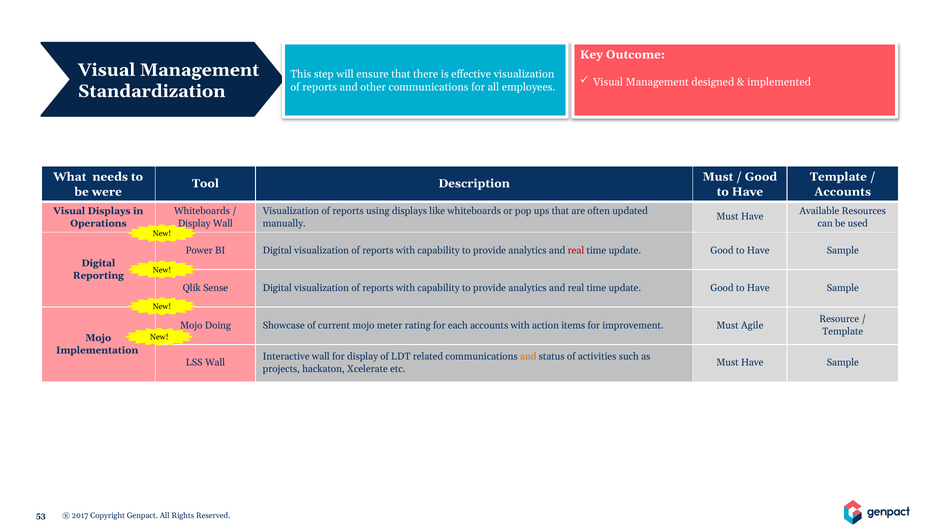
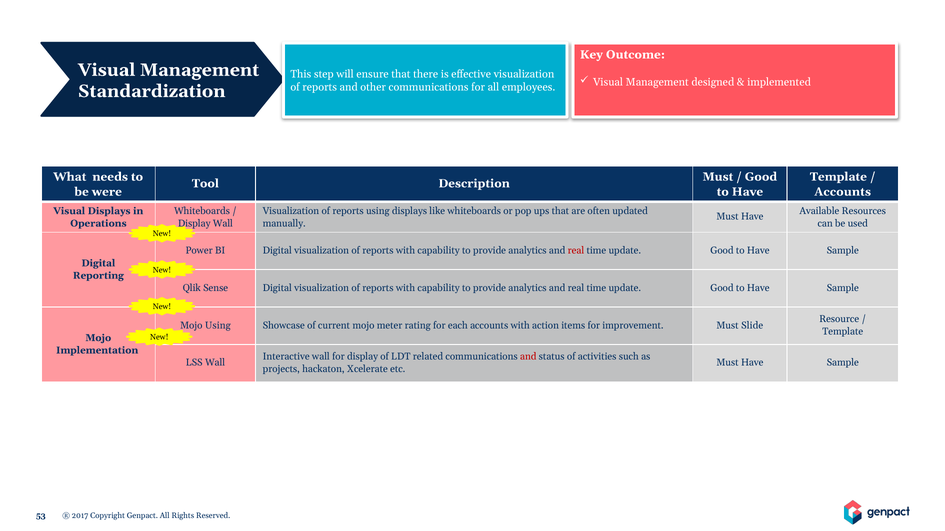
Doing at (218, 326): Doing -> Using
Agile: Agile -> Slide
and at (528, 357) colour: orange -> red
